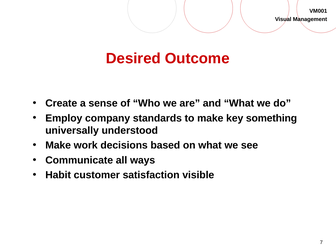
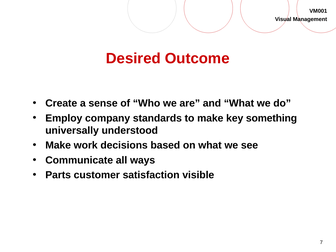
Habit: Habit -> Parts
